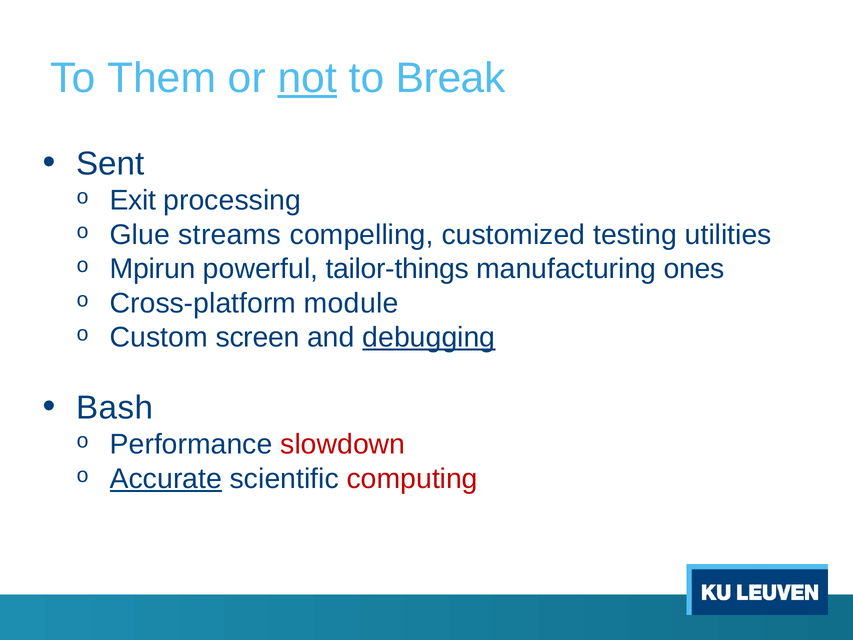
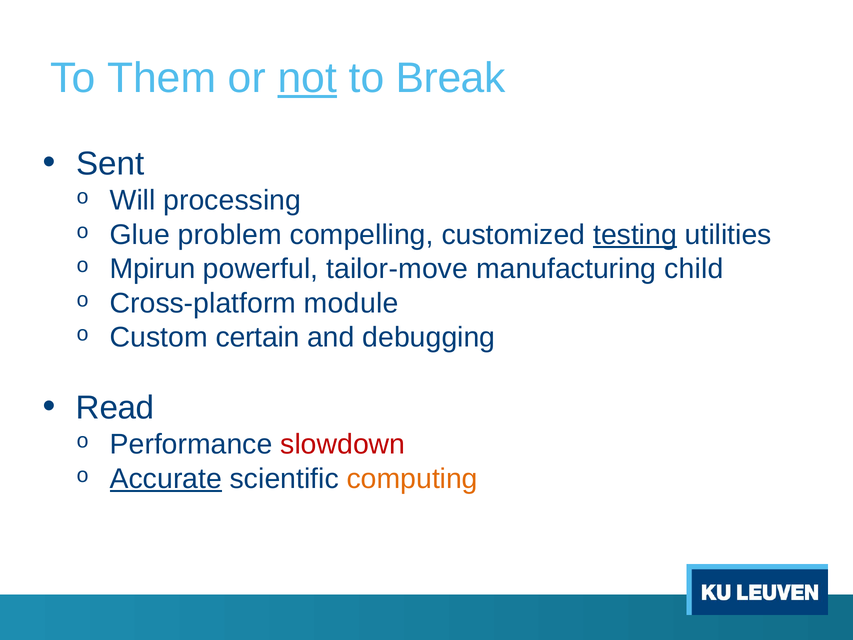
Exit: Exit -> Will
streams: streams -> problem
testing underline: none -> present
tailor-things: tailor-things -> tailor-move
ones: ones -> child
screen: screen -> certain
debugging underline: present -> none
Bash: Bash -> Read
computing colour: red -> orange
